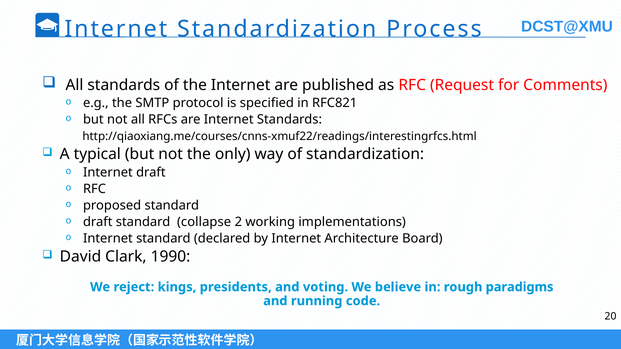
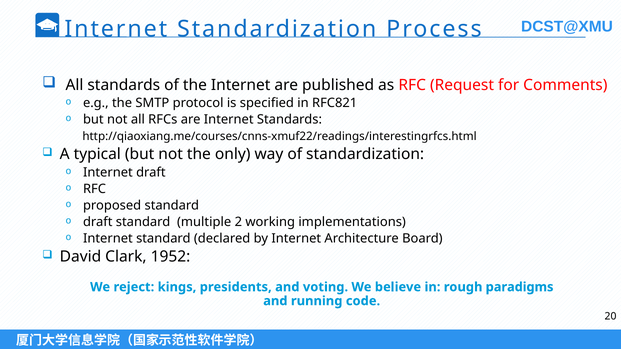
collapse: collapse -> multiple
1990: 1990 -> 1952
